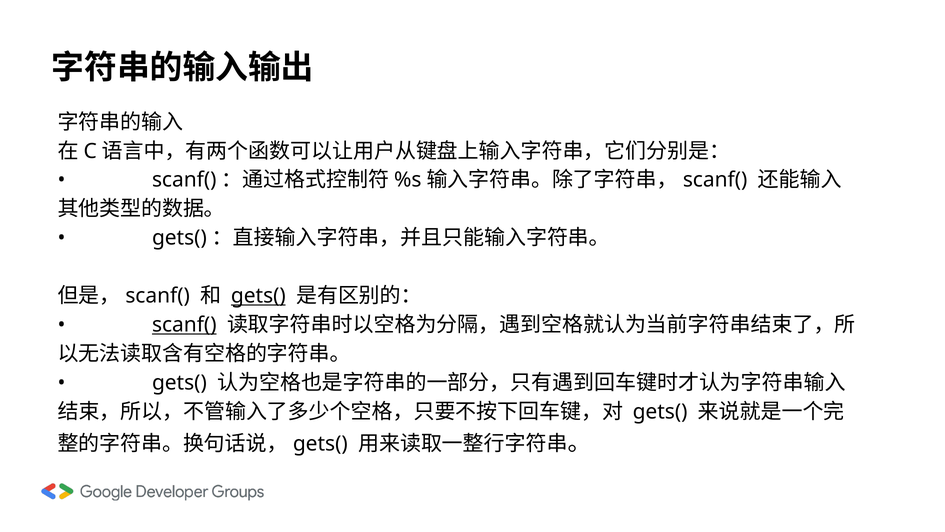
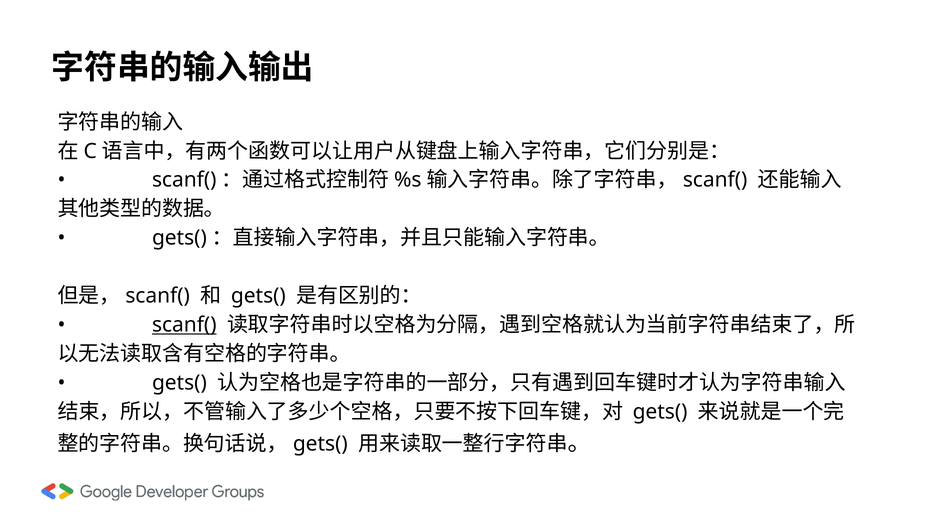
gets( at (258, 296) underline: present -> none
